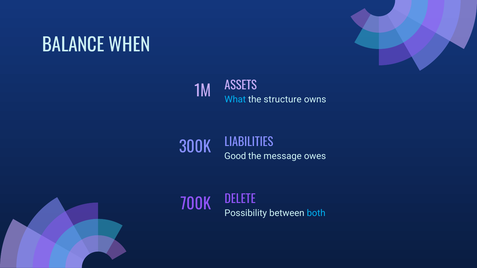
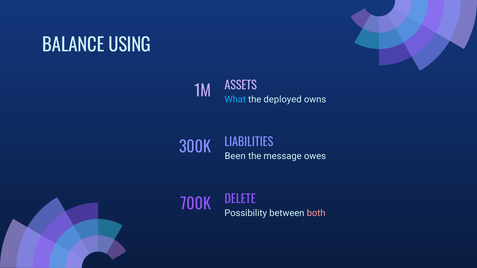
WHEN: WHEN -> USING
structure: structure -> deployed
Good: Good -> Been
both colour: light blue -> pink
